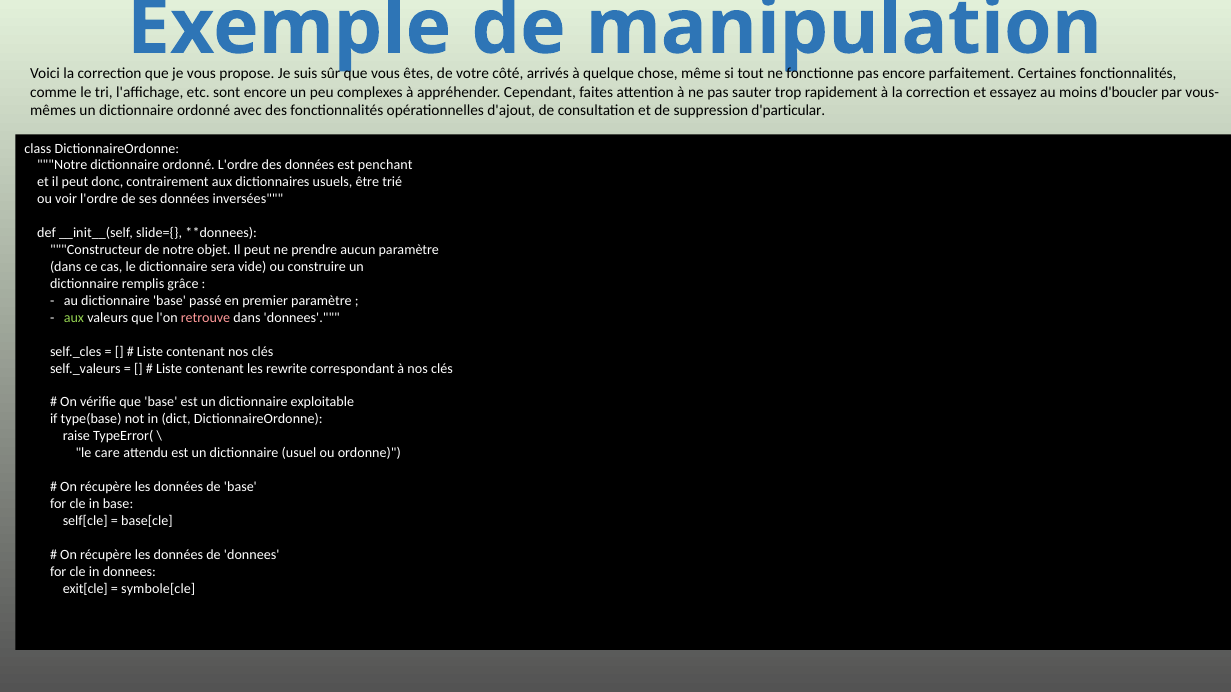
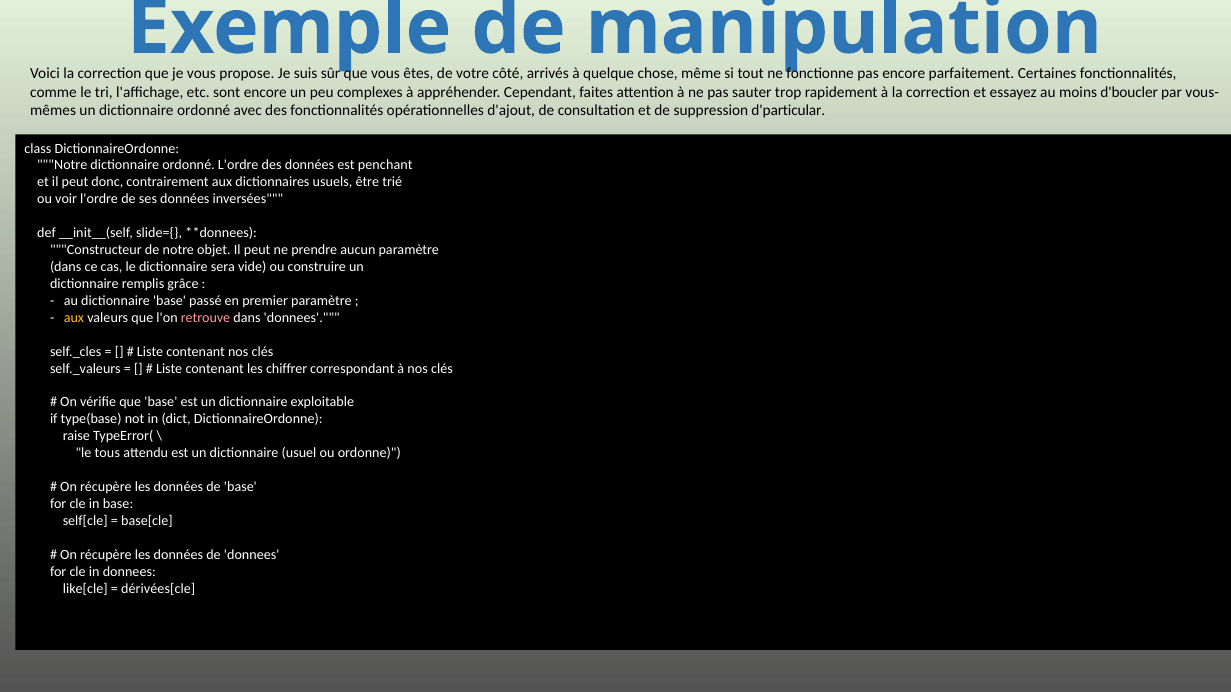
aux at (74, 318) colour: light green -> yellow
rewrite: rewrite -> chiffrer
care: care -> tous
exit[cle: exit[cle -> like[cle
symbole[cle: symbole[cle -> dérivées[cle
